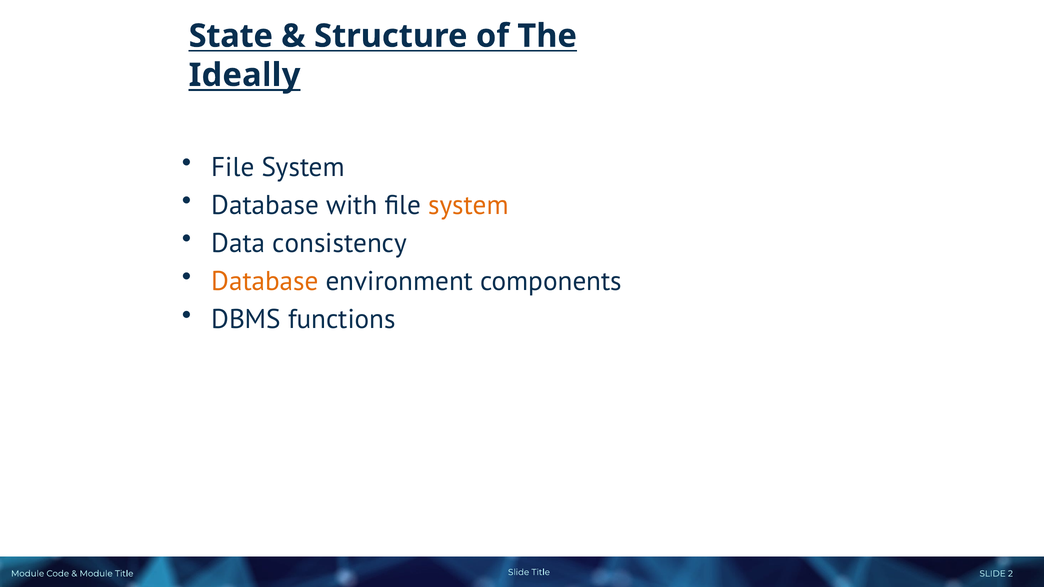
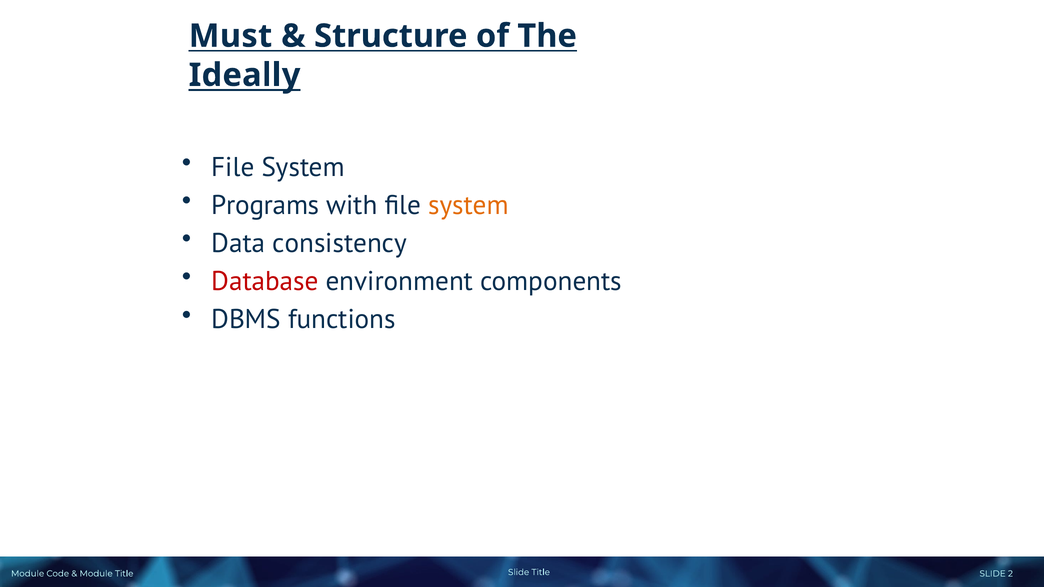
State: State -> Must
Database at (265, 205): Database -> Programs
Database at (265, 282) colour: orange -> red
